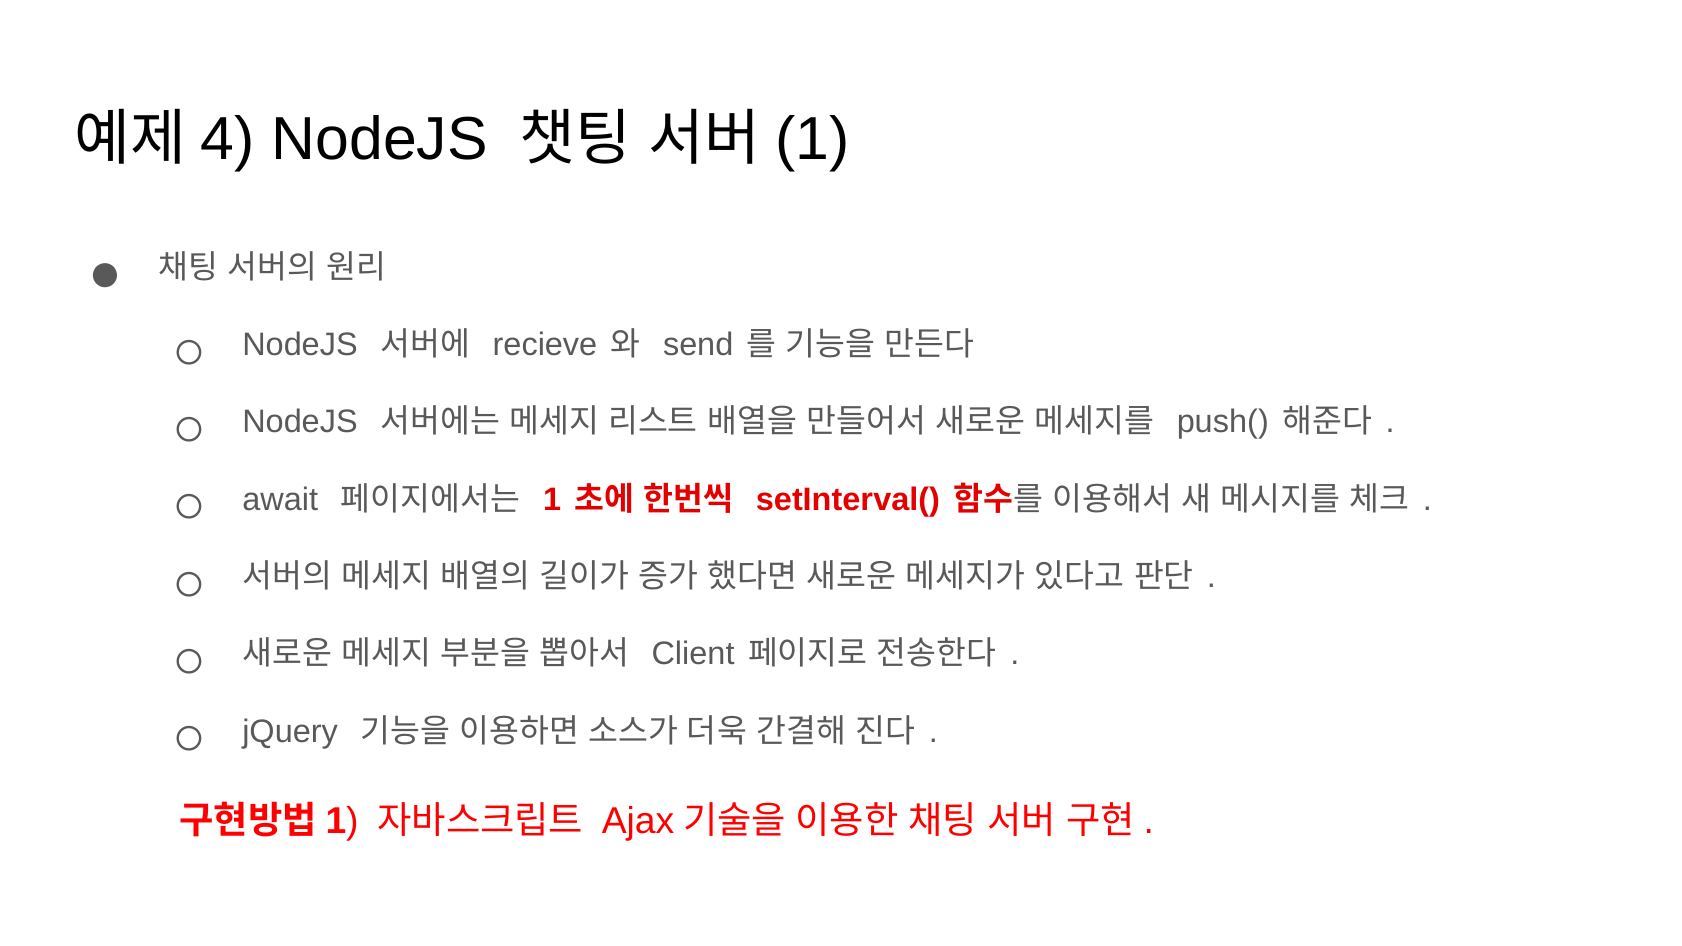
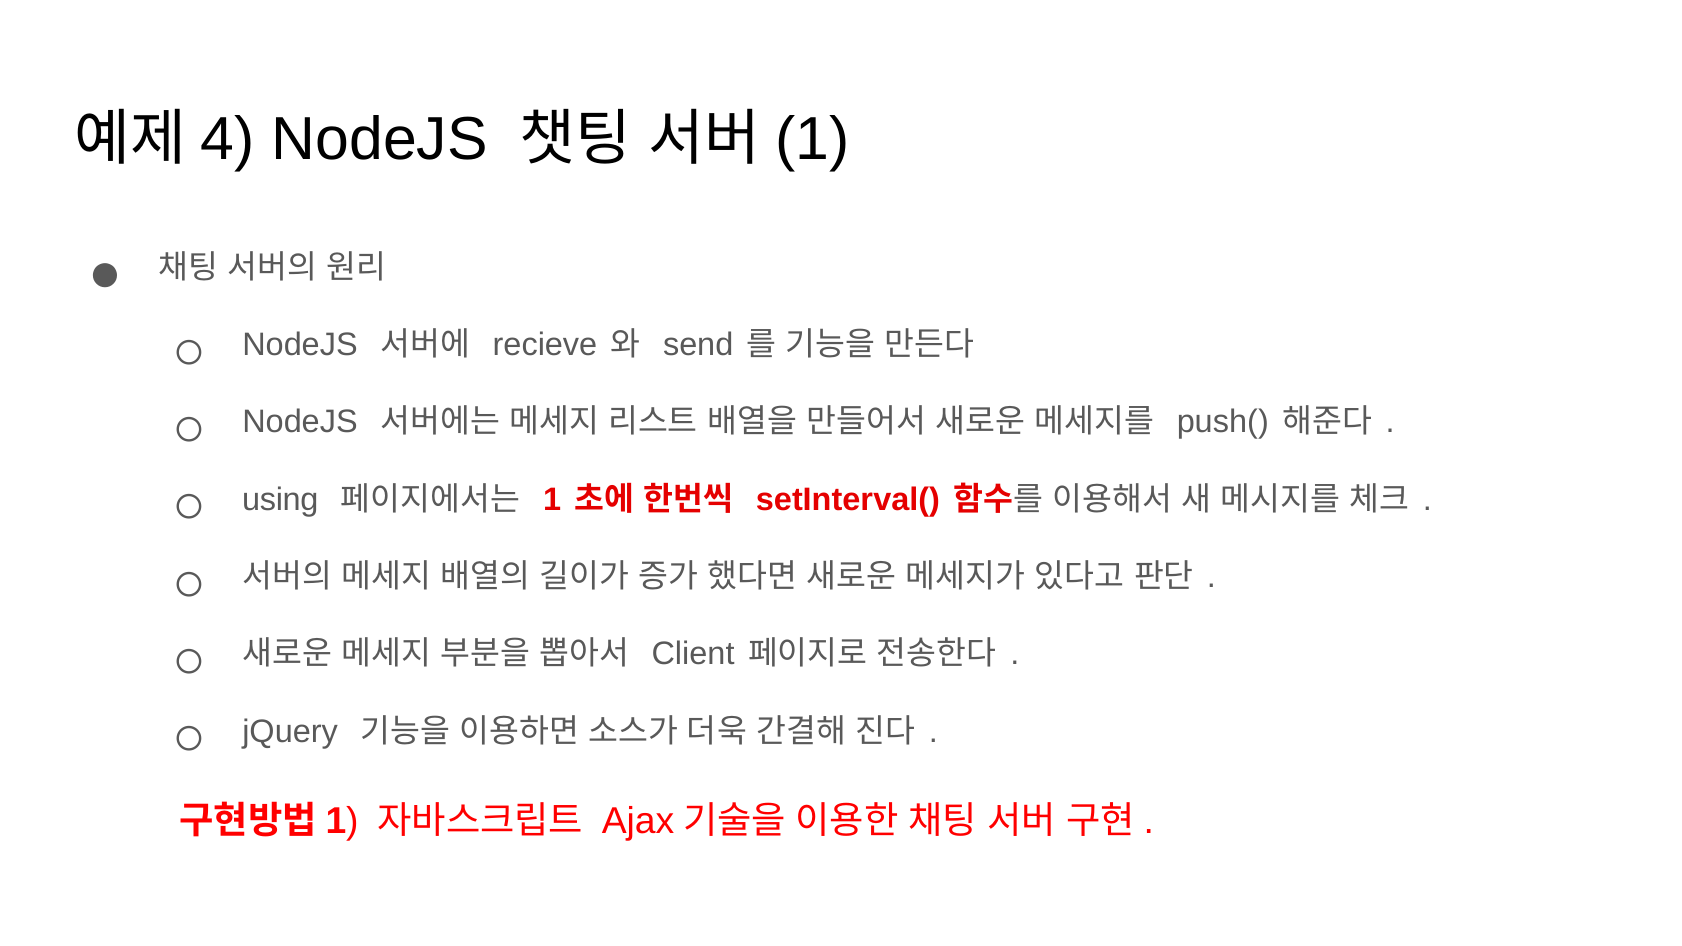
await: await -> using
